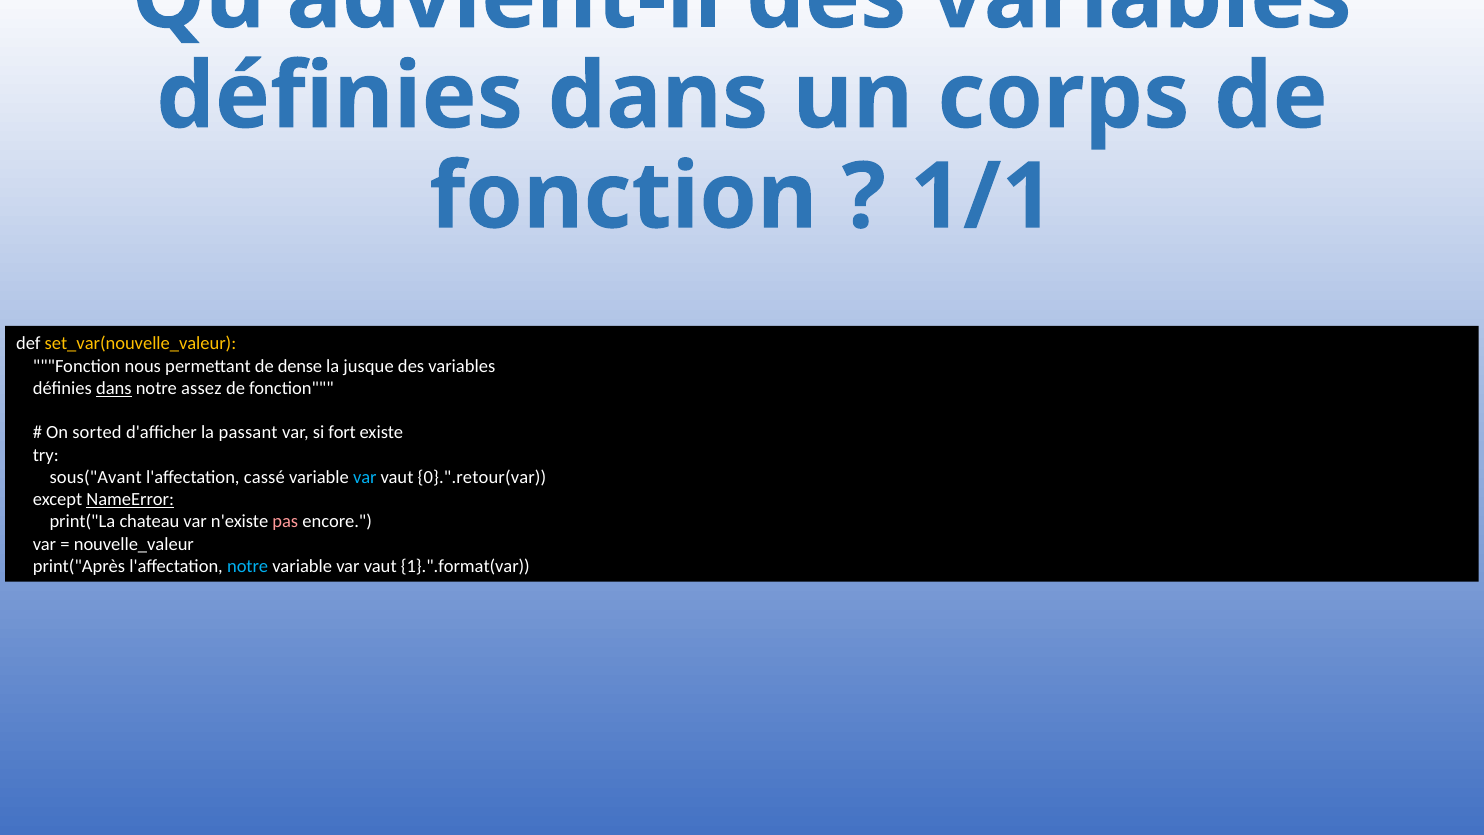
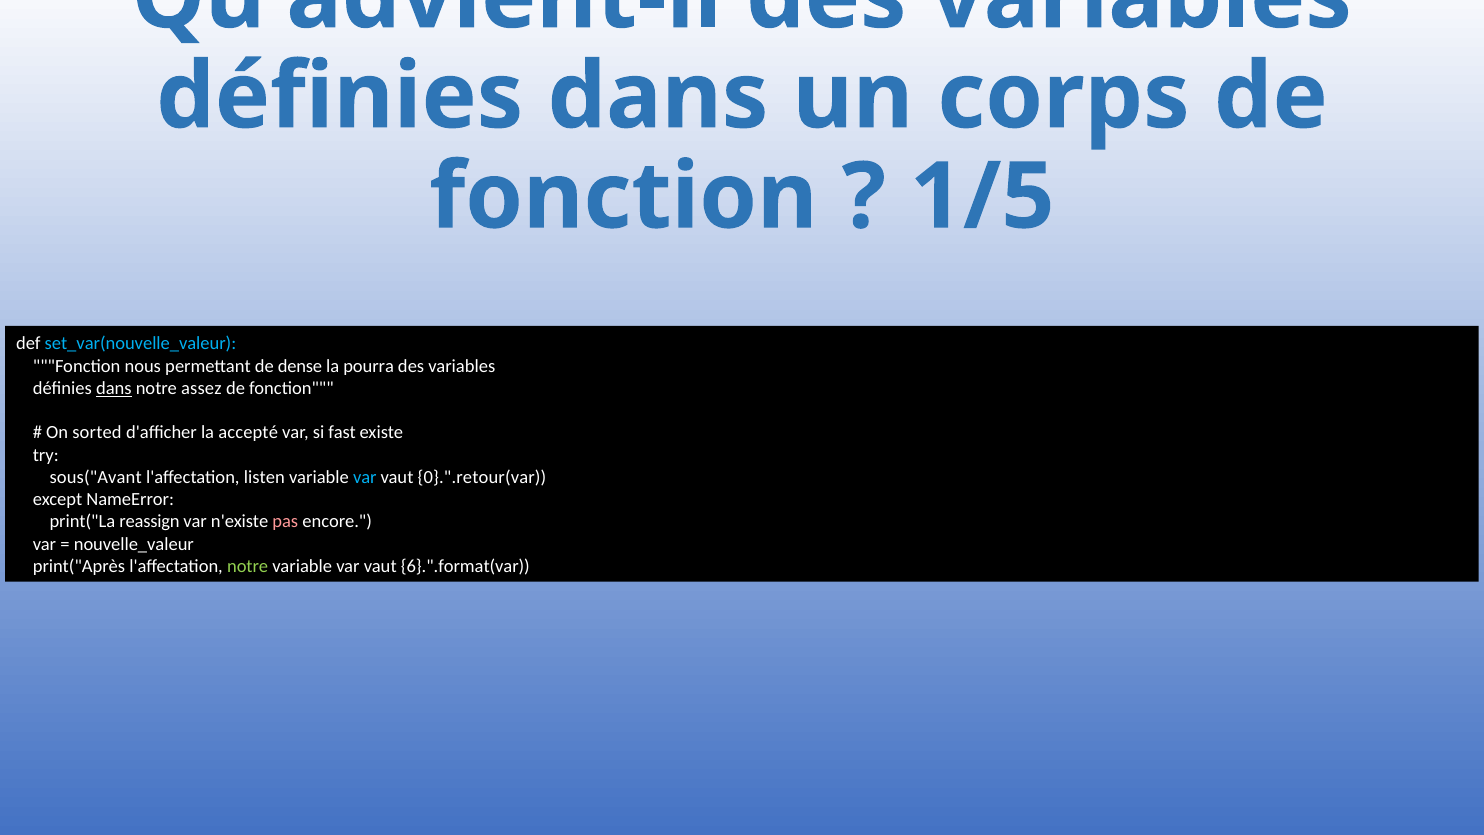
1/1: 1/1 -> 1/5
set_var(nouvelle_valeur colour: yellow -> light blue
jusque: jusque -> pourra
passant: passant -> accepté
fort: fort -> fast
cassé: cassé -> listen
NameError underline: present -> none
chateau: chateau -> reassign
notre at (248, 566) colour: light blue -> light green
1}.".format(var: 1}.".format(var -> 6}.".format(var
